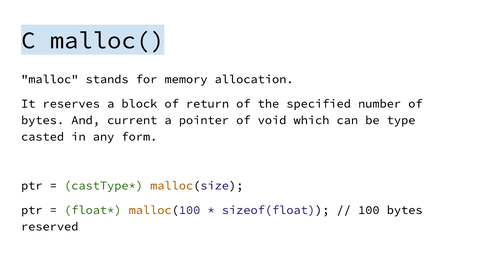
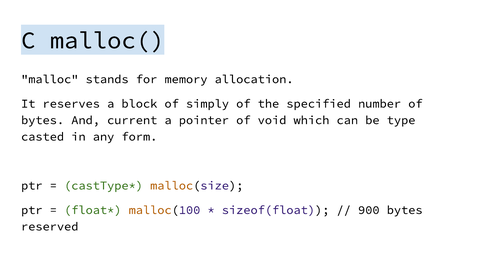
return: return -> simply
100: 100 -> 900
